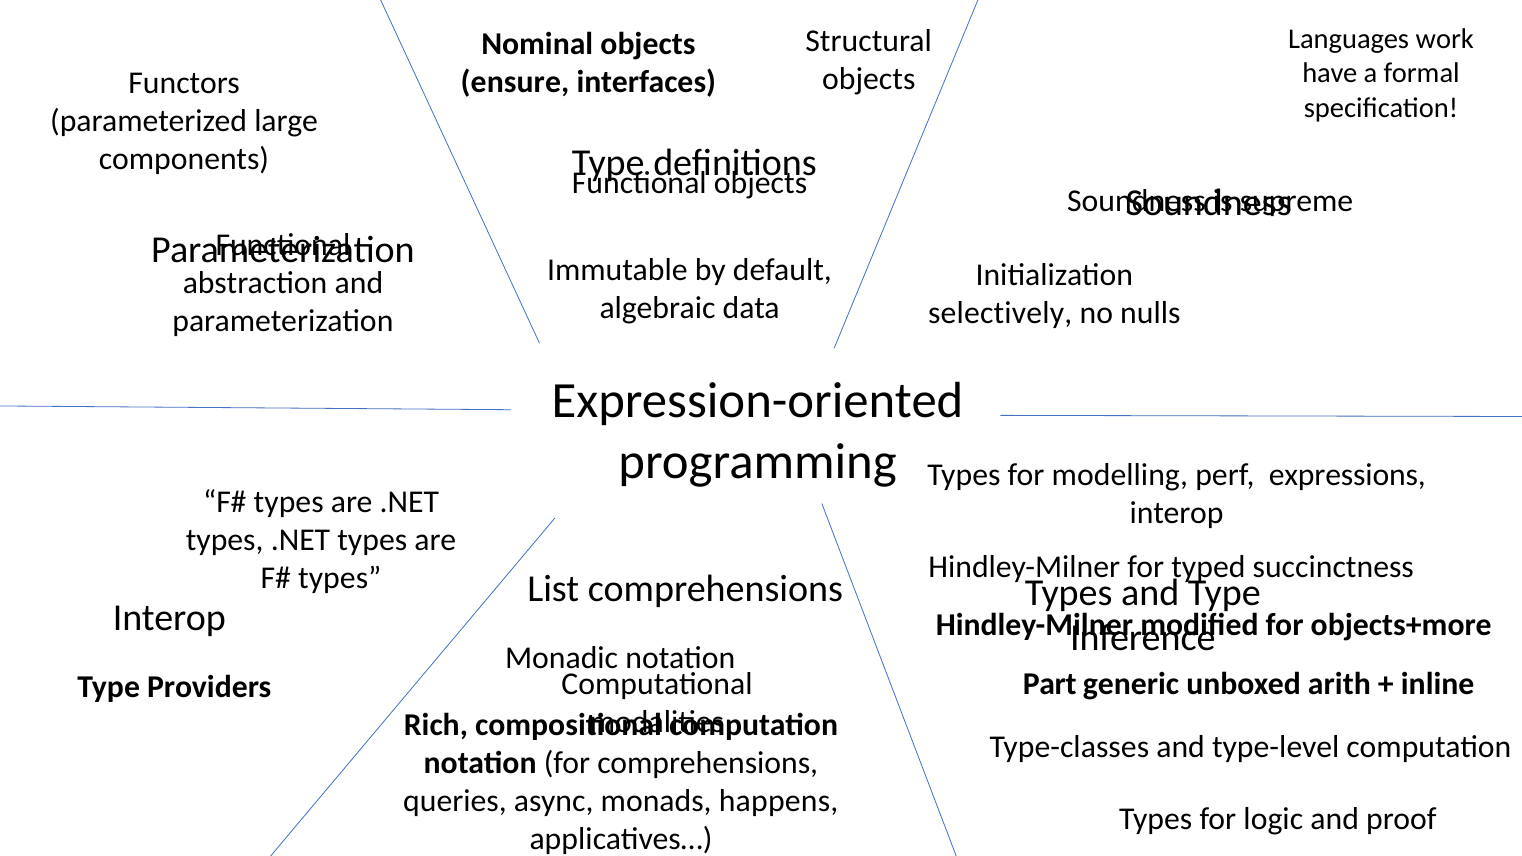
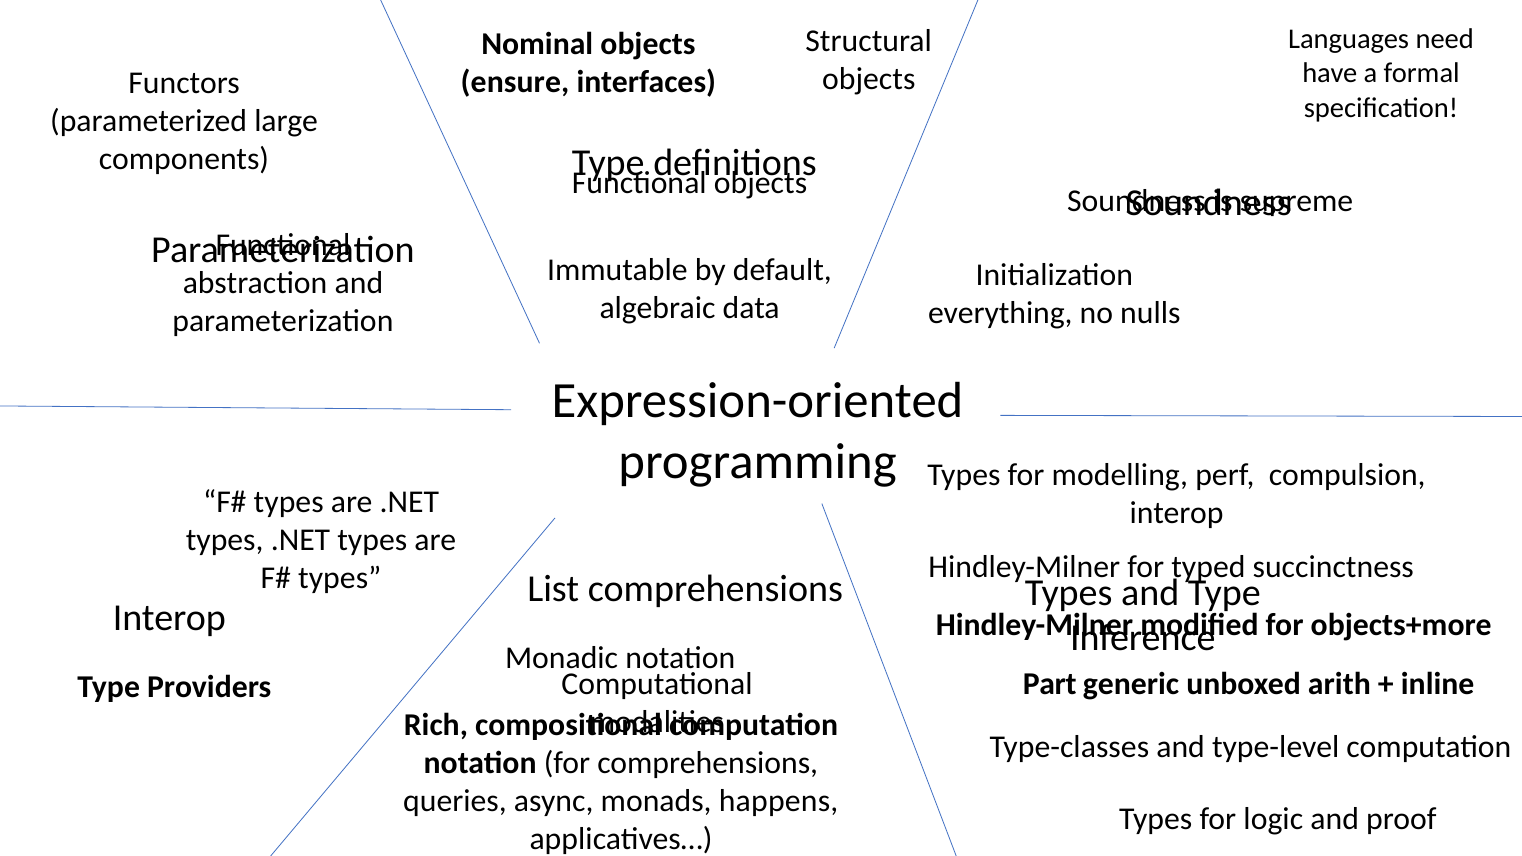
work: work -> need
selectively: selectively -> everything
expressions: expressions -> compulsion
